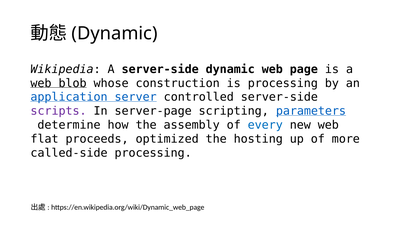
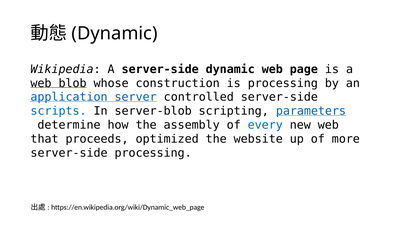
scripts colour: purple -> blue
server-page: server-page -> server-blob
flat: flat -> that
hosting: hosting -> website
called-side at (69, 153): called-side -> server-side
